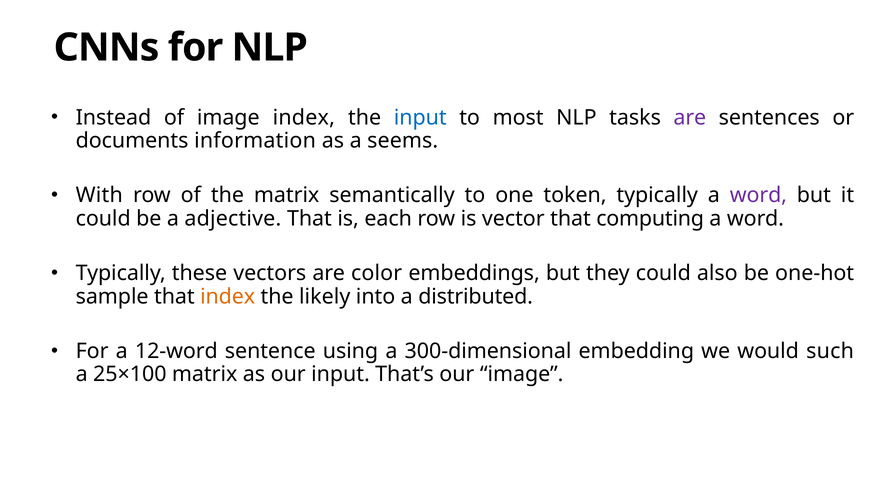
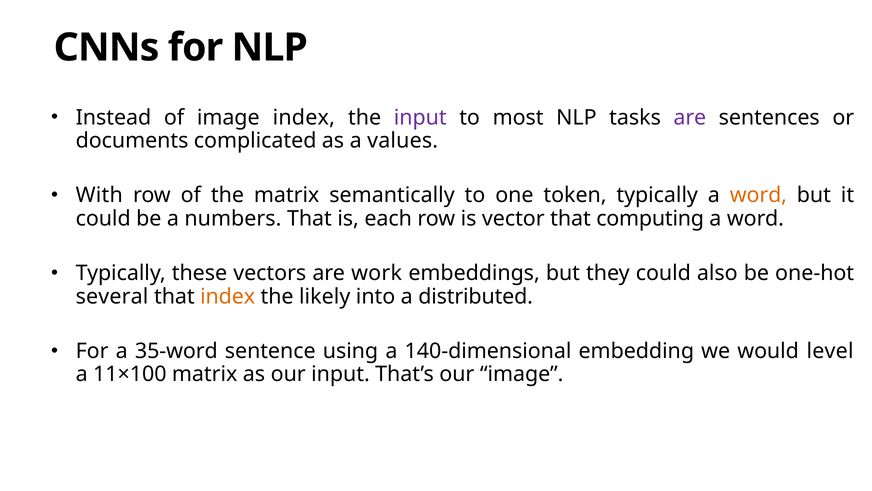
input at (420, 117) colour: blue -> purple
information: information -> complicated
seems: seems -> values
word at (758, 195) colour: purple -> orange
adjective: adjective -> numbers
color: color -> work
sample: sample -> several
12-word: 12-word -> 35-word
300-dimensional: 300-dimensional -> 140-dimensional
such: such -> level
25×100: 25×100 -> 11×100
